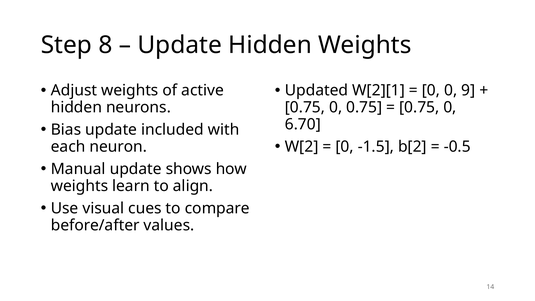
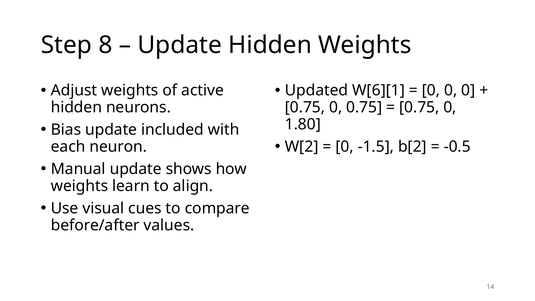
W[2][1: W[2][1 -> W[6][1
0 0 9: 9 -> 0
6.70: 6.70 -> 1.80
